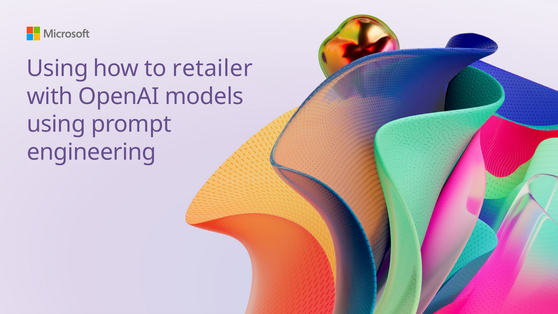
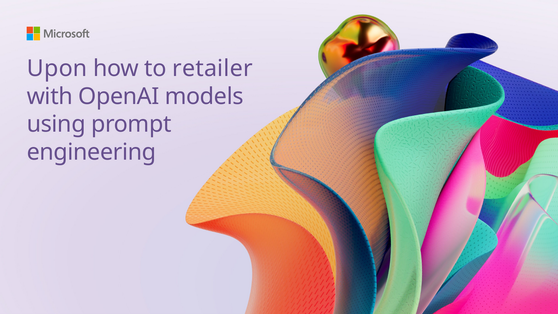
Using at (57, 68): Using -> Upon
